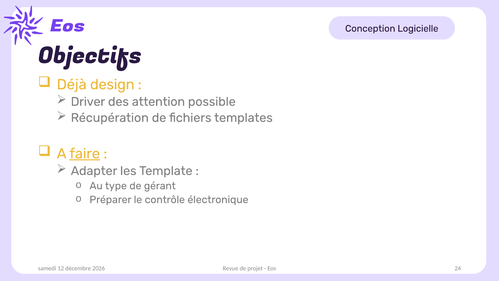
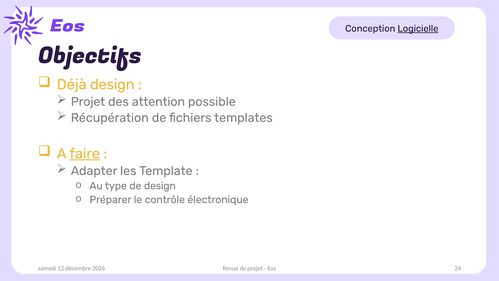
Logicielle underline: none -> present
Driver at (88, 102): Driver -> Projet
de gérant: gérant -> design
